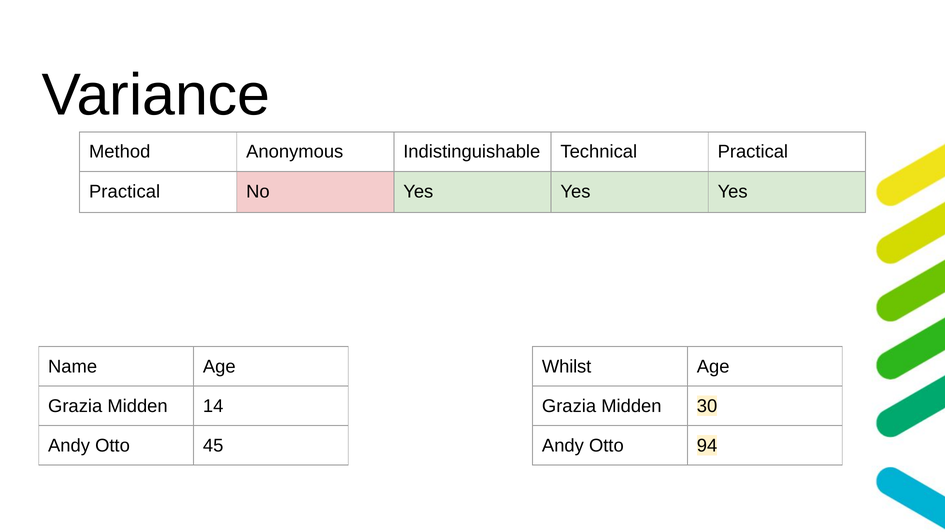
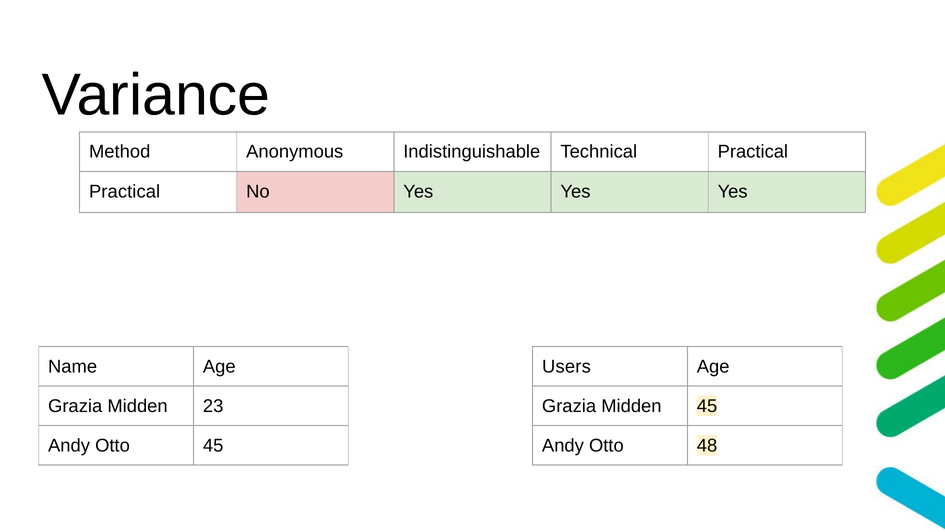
Whilst: Whilst -> Users
14: 14 -> 23
Midden 30: 30 -> 45
94: 94 -> 48
